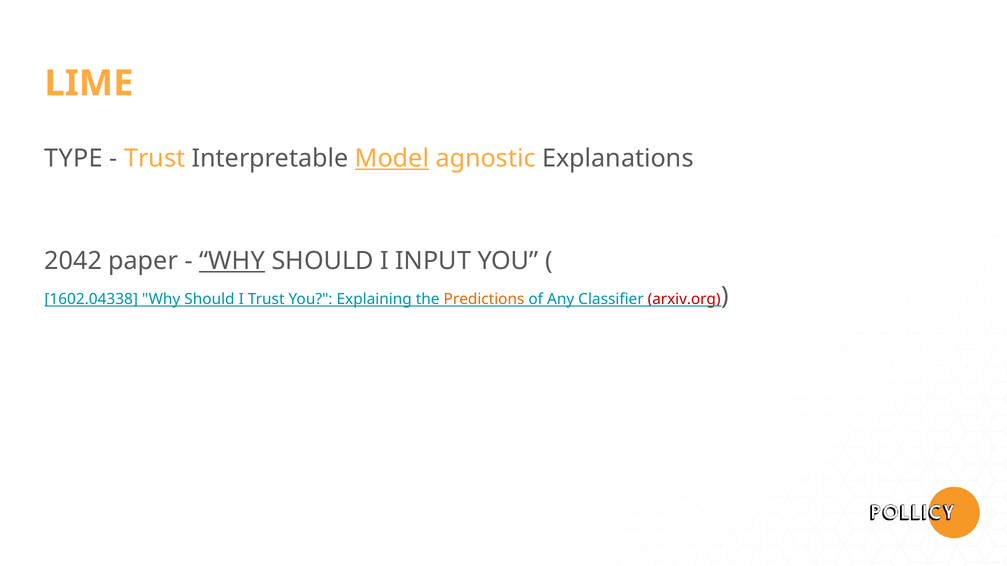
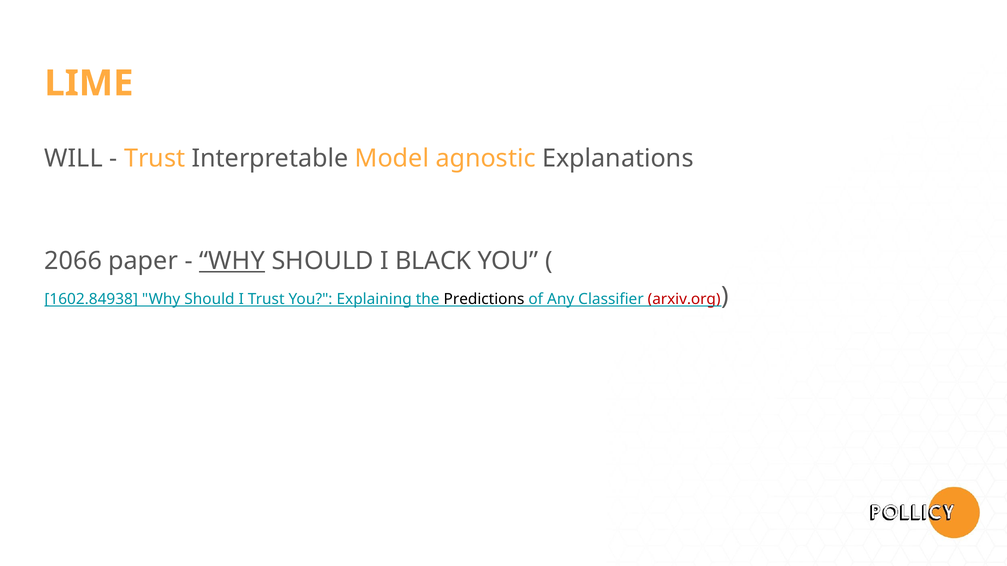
TYPE: TYPE -> WILL
Model underline: present -> none
2042: 2042 -> 2066
INPUT: INPUT -> BLACK
1602.04338: 1602.04338 -> 1602.84938
Predictions colour: orange -> black
